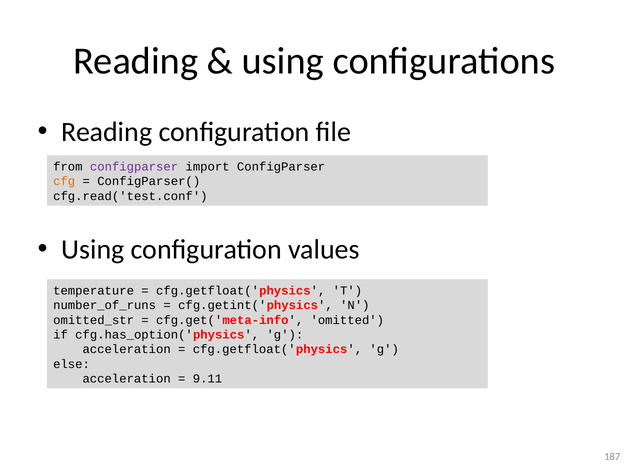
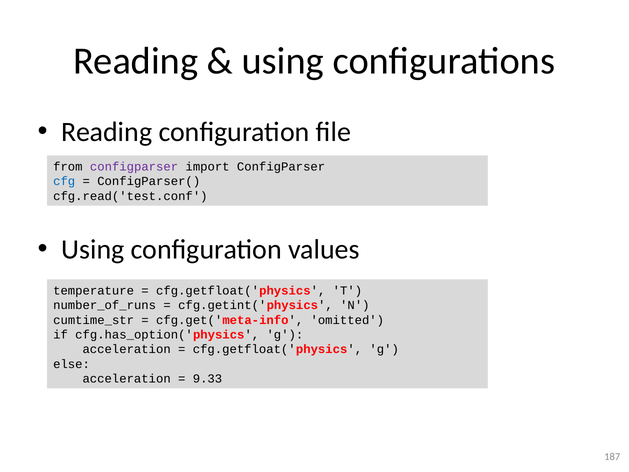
cfg colour: orange -> blue
omitted_str: omitted_str -> cumtime_str
9.11: 9.11 -> 9.33
